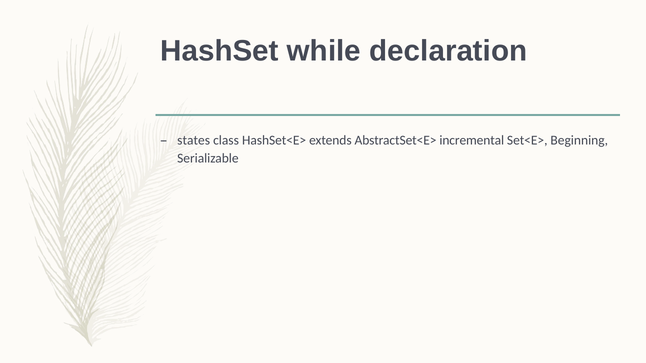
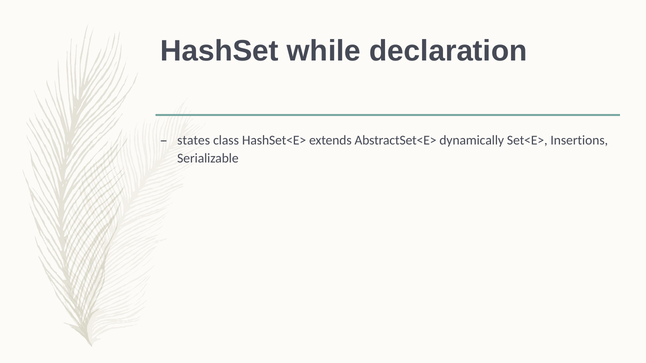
incremental: incremental -> dynamically
Beginning: Beginning -> Insertions
